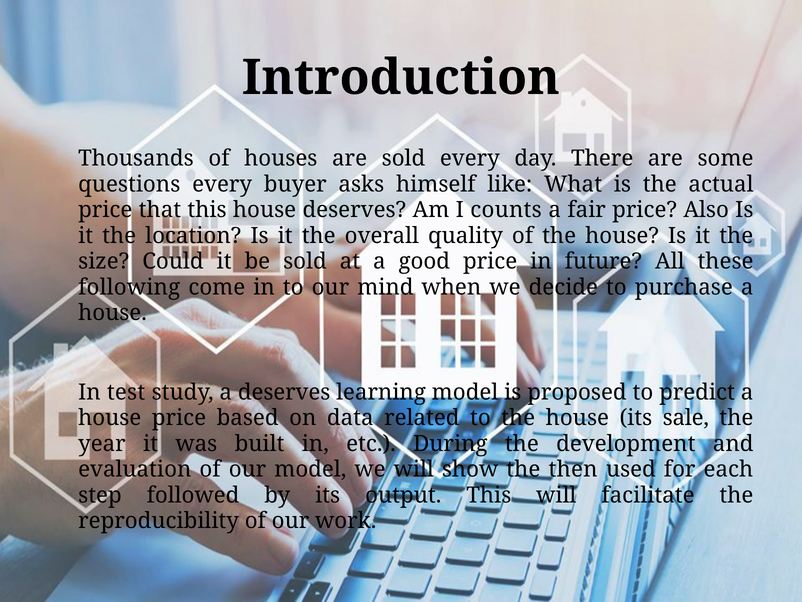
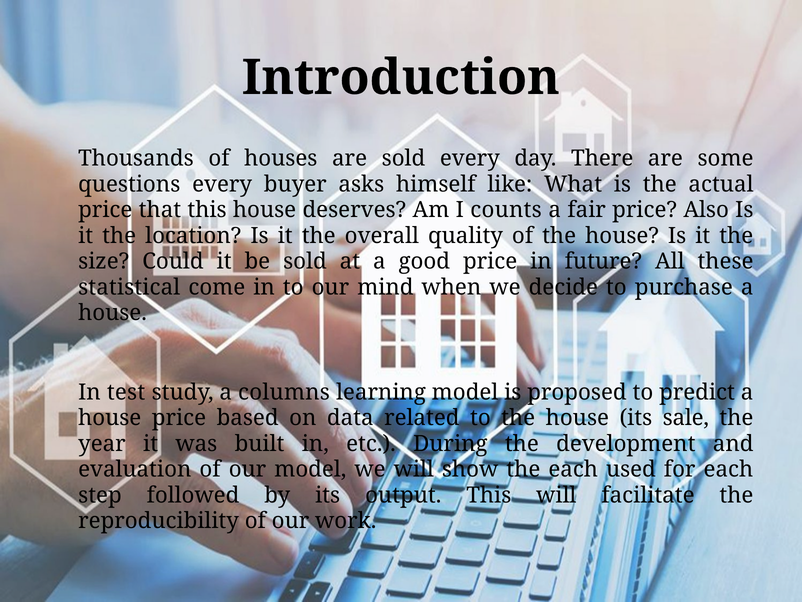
following: following -> statistical
a deserves: deserves -> columns
the then: then -> each
